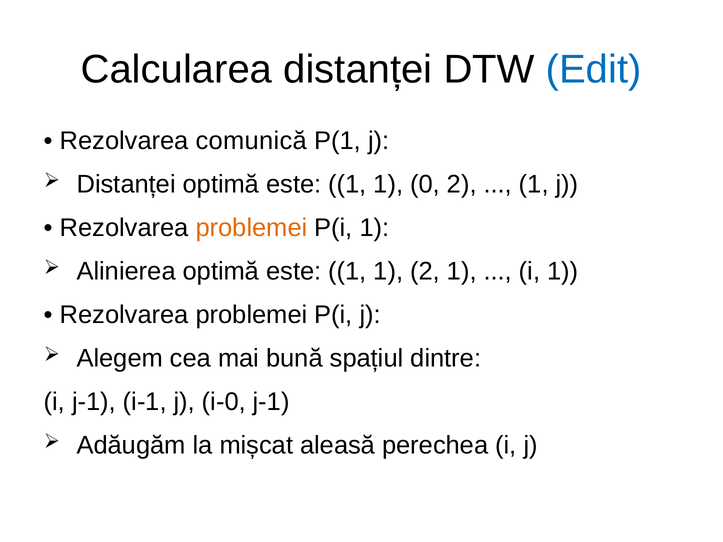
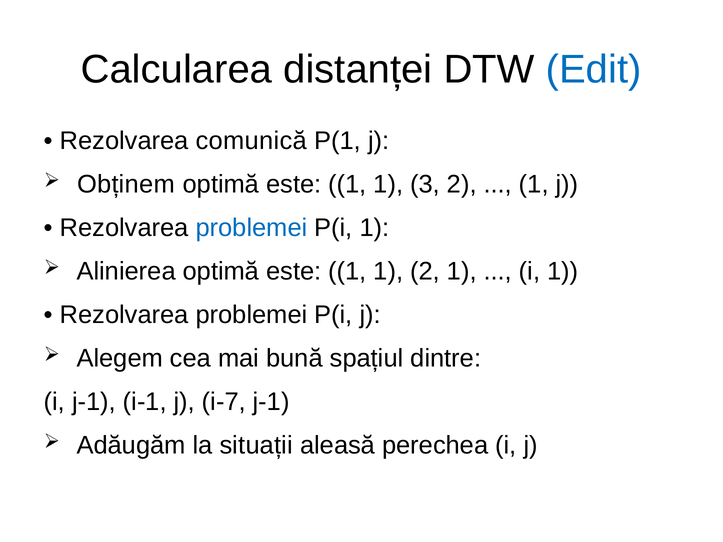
Distanței at (126, 184): Distanței -> Obținem
0: 0 -> 3
problemei at (252, 228) colour: orange -> blue
i-0: i-0 -> i-7
mișcat: mișcat -> situații
